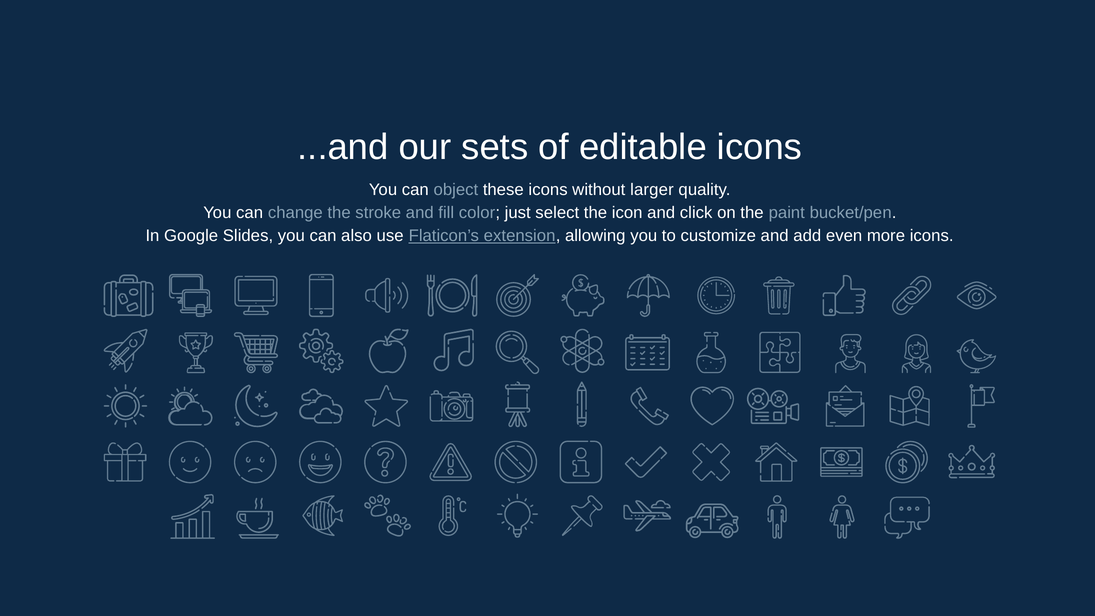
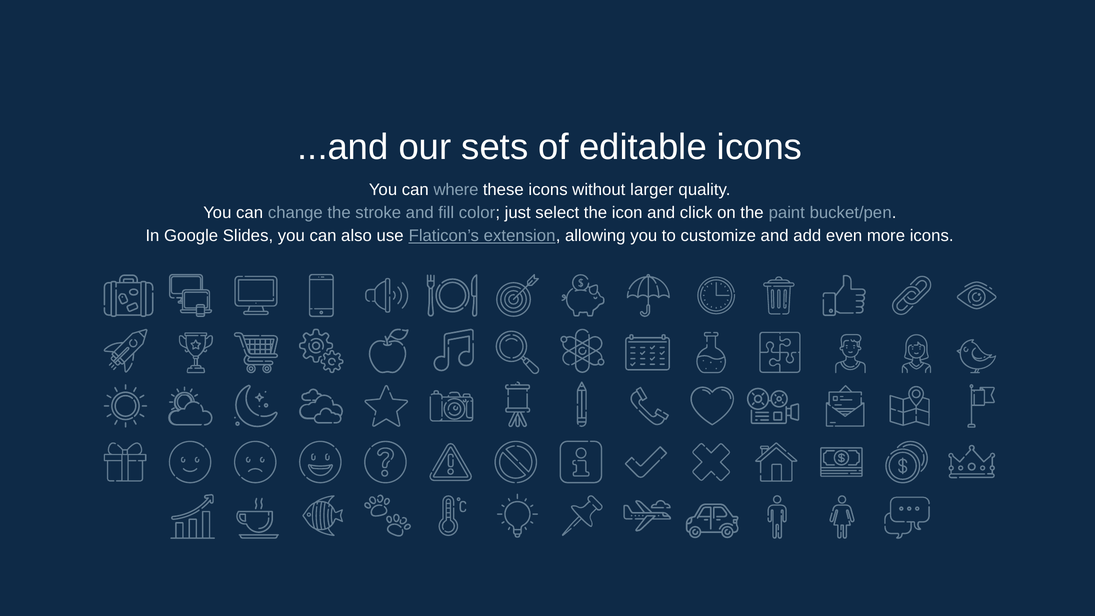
object: object -> where
